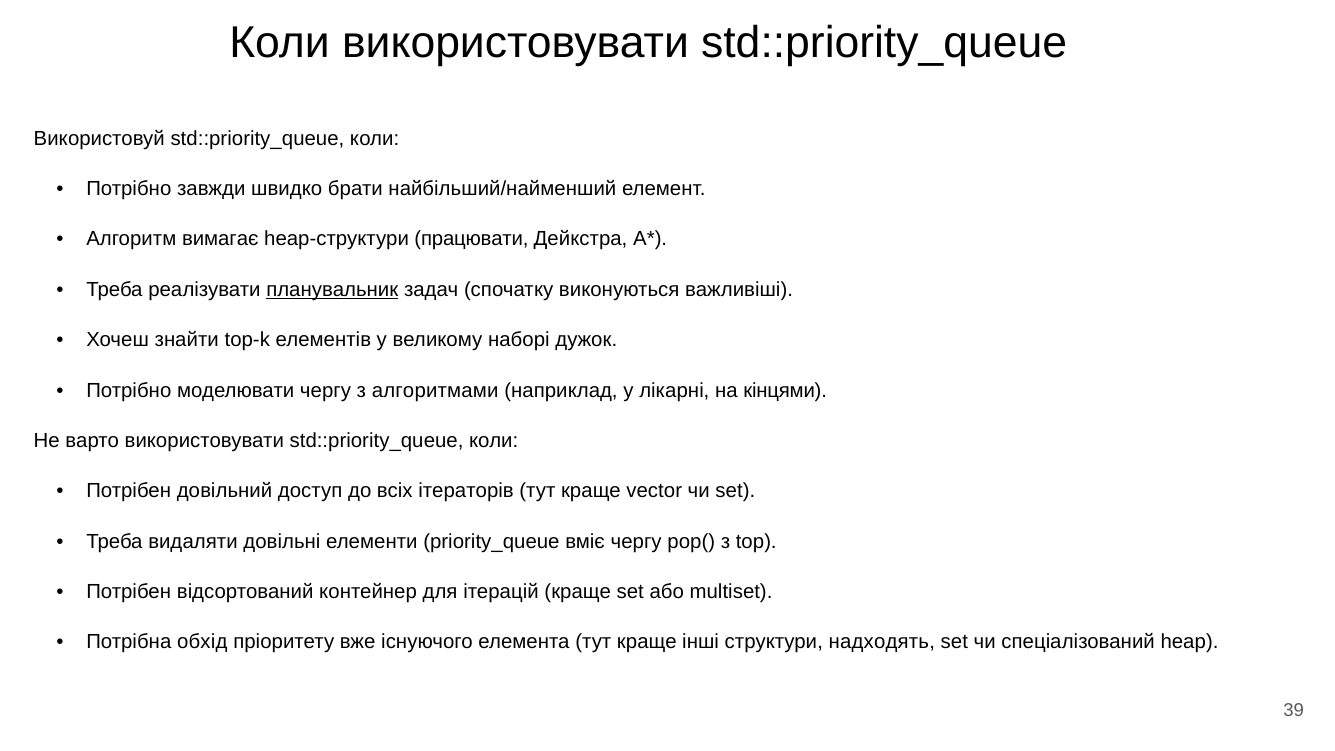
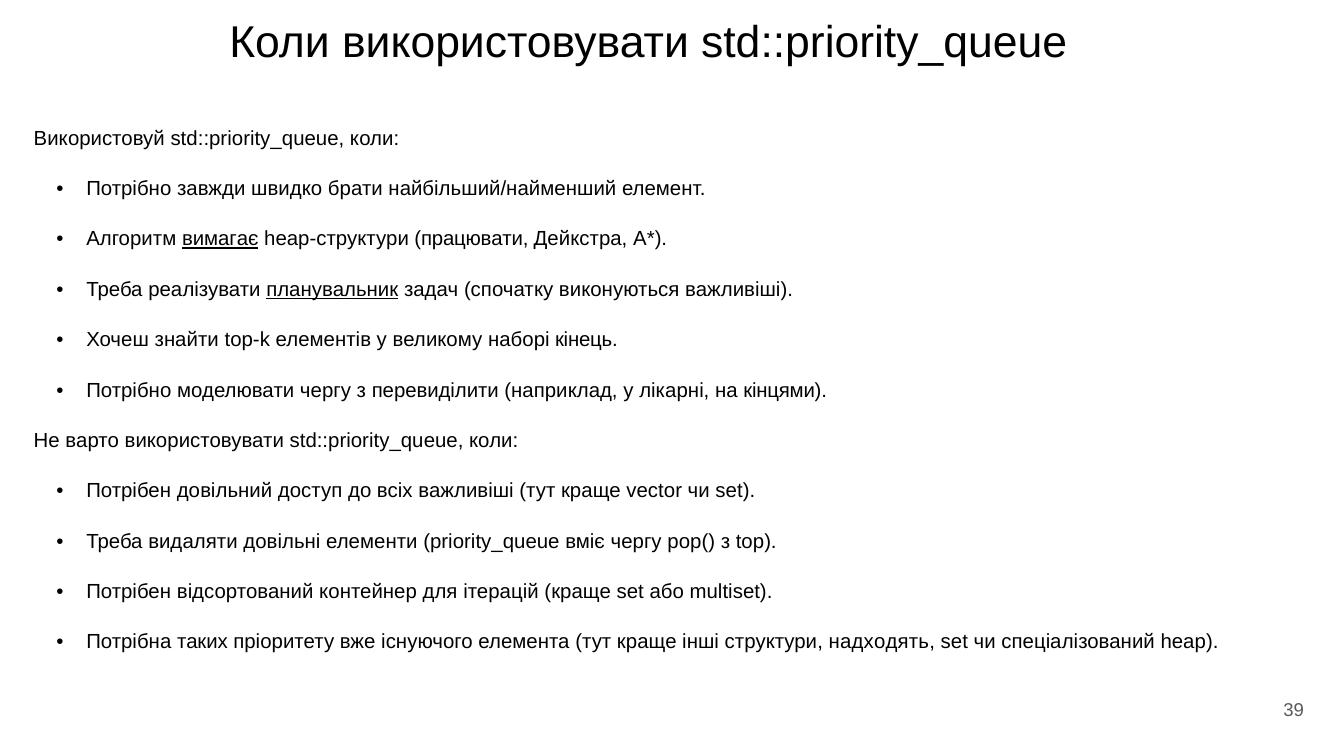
вимагає underline: none -> present
дужок: дужок -> кінець
алгоритмами: алгоритмами -> перевиділити
всіх ітераторів: ітераторів -> важливіші
обхід: обхід -> таких
